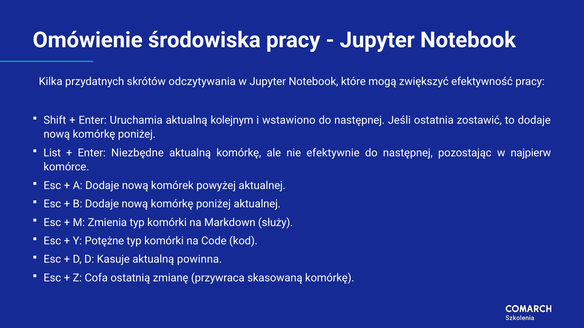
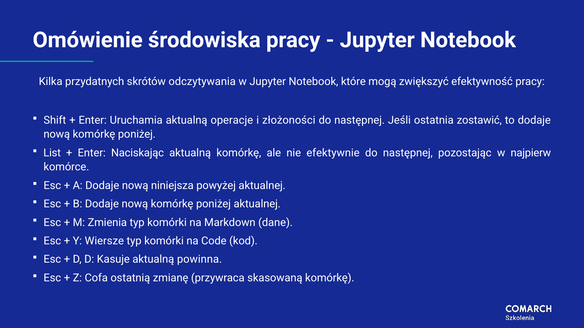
kolejnym: kolejnym -> operacje
wstawiono: wstawiono -> złożoności
Niezbędne: Niezbędne -> Naciskając
komórek: komórek -> niniejsza
służy: służy -> dane
Potężne: Potężne -> Wiersze
